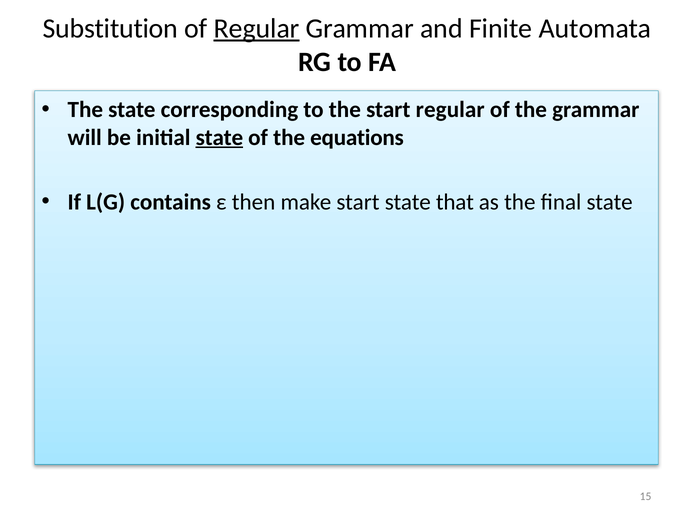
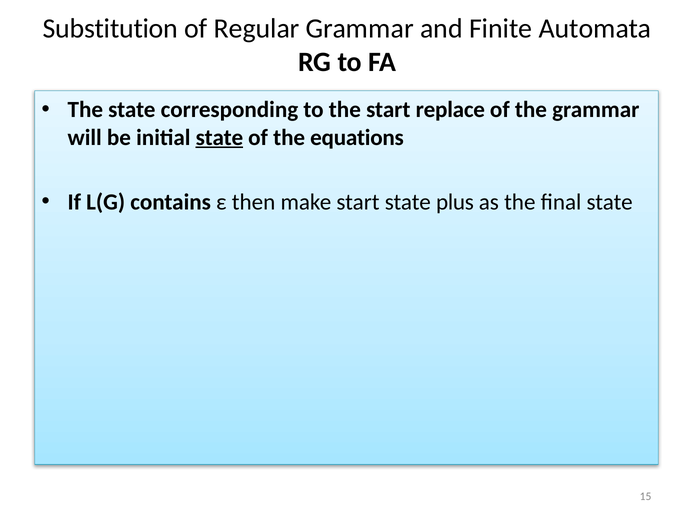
Regular at (257, 28) underline: present -> none
start regular: regular -> replace
that: that -> plus
